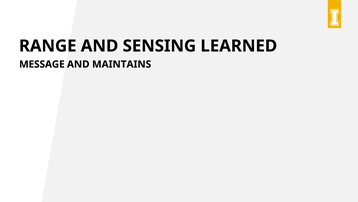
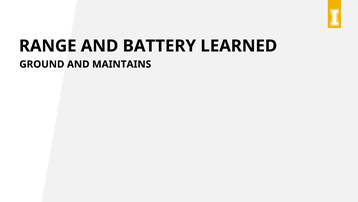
SENSING: SENSING -> BATTERY
MESSAGE: MESSAGE -> GROUND
